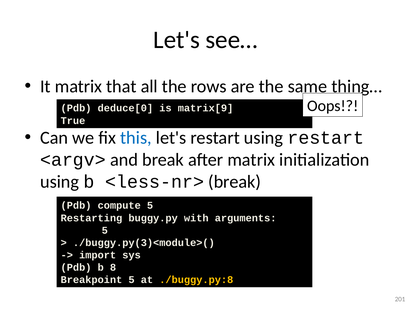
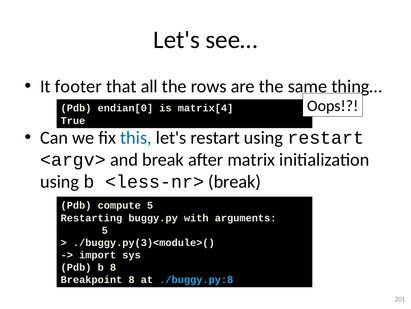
It matrix: matrix -> footer
deduce[0: deduce[0 -> endian[0
matrix[9: matrix[9 -> matrix[4
Breakpoint 5: 5 -> 8
./buggy.py:8 colour: yellow -> light blue
